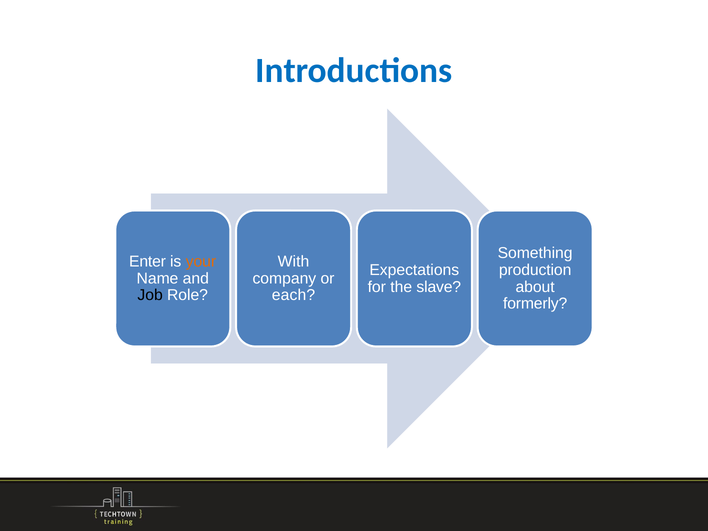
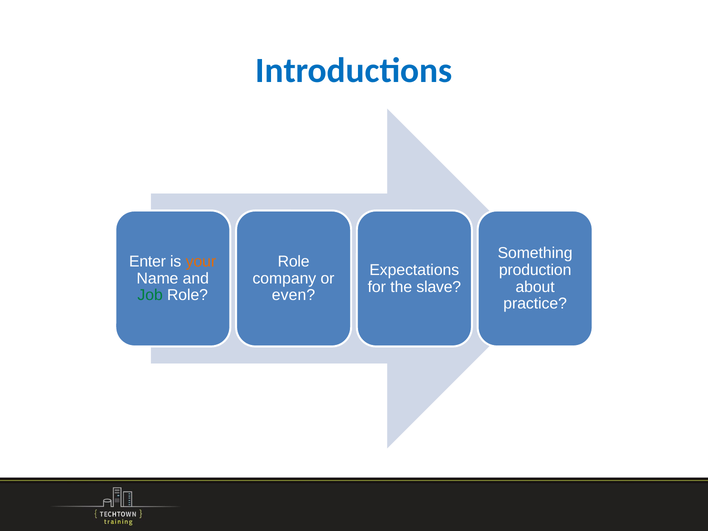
With at (294, 261): With -> Role
Job colour: black -> green
each: each -> even
formerly: formerly -> practice
